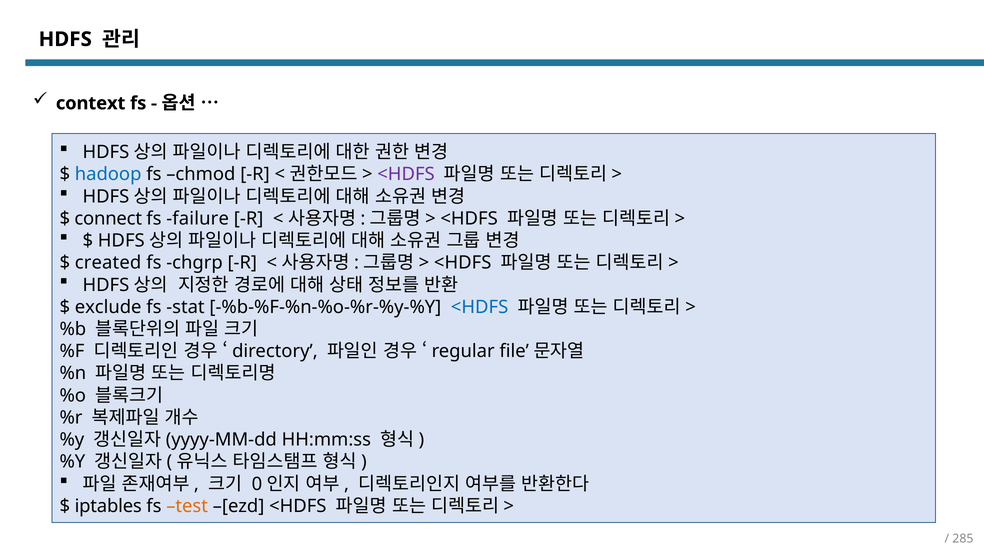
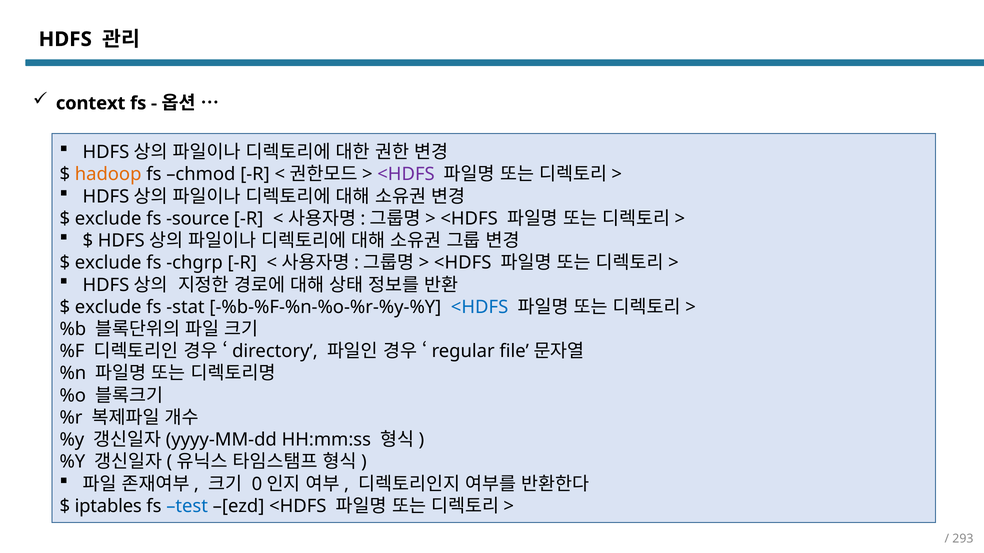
hadoop colour: blue -> orange
connect at (108, 219): connect -> exclude
failure: failure -> source
created at (108, 263): created -> exclude
test colour: orange -> blue
285: 285 -> 293
